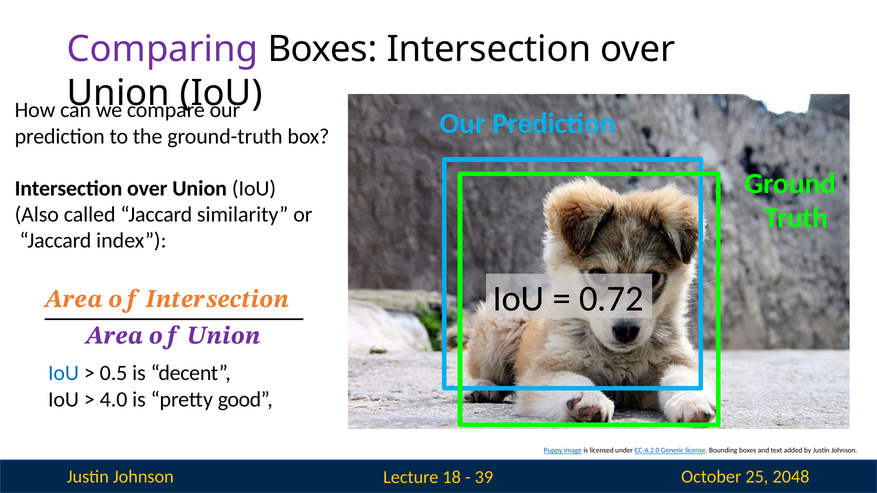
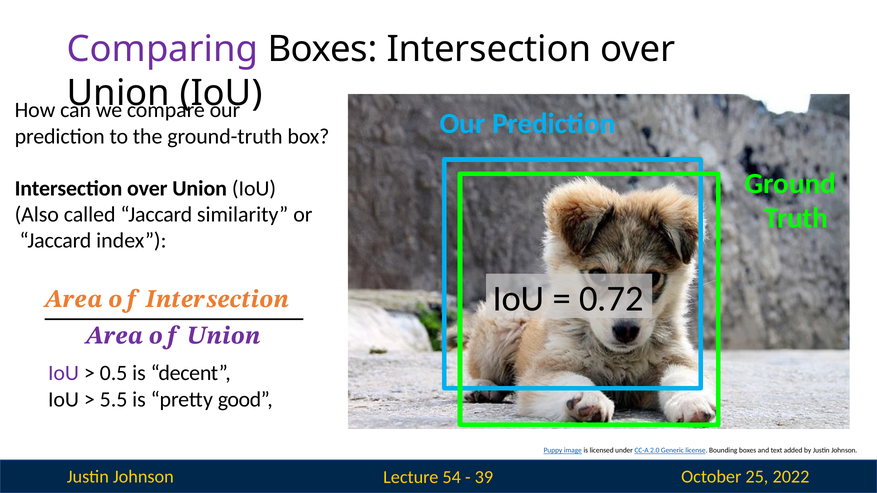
IoU at (64, 373) colour: blue -> purple
4.0: 4.0 -> 5.5
18: 18 -> 54
2048: 2048 -> 2022
